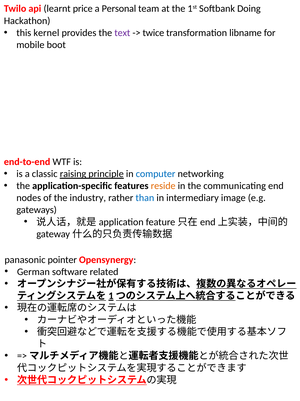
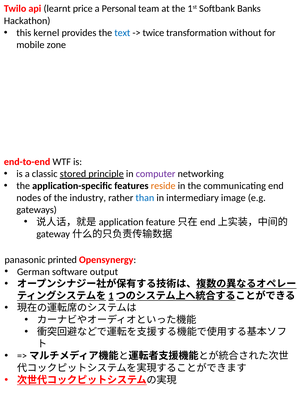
Doing: Doing -> Banks
text colour: purple -> blue
libname: libname -> without
boot: boot -> zone
raising: raising -> stored
computer colour: blue -> purple
pointer: pointer -> printed
related: related -> output
